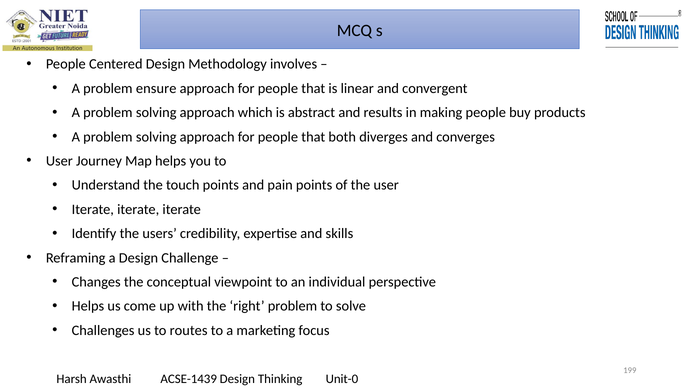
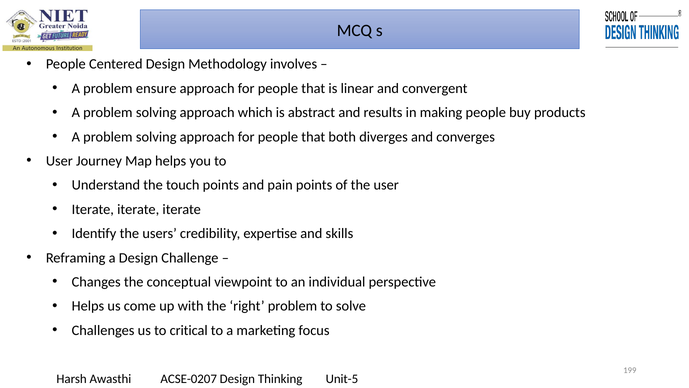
routes: routes -> critical
ACSE-1439: ACSE-1439 -> ACSE-0207
Unit-0: Unit-0 -> Unit-5
